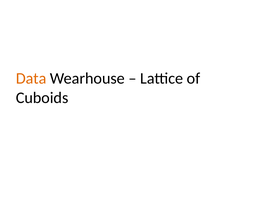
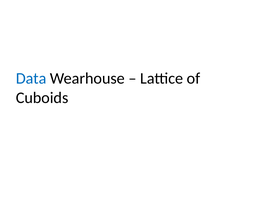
Data colour: orange -> blue
